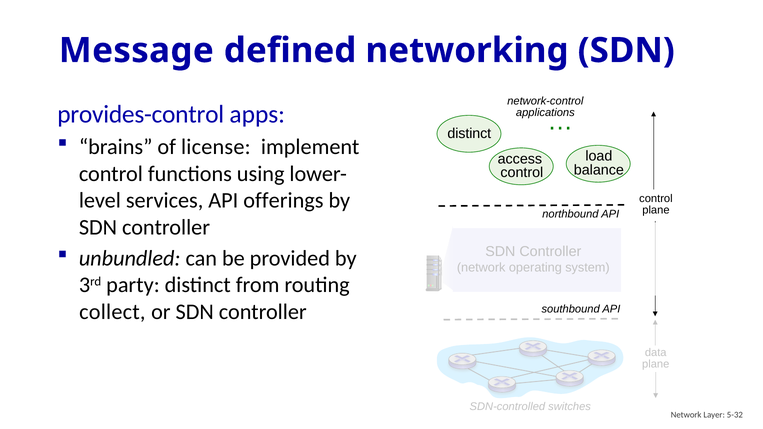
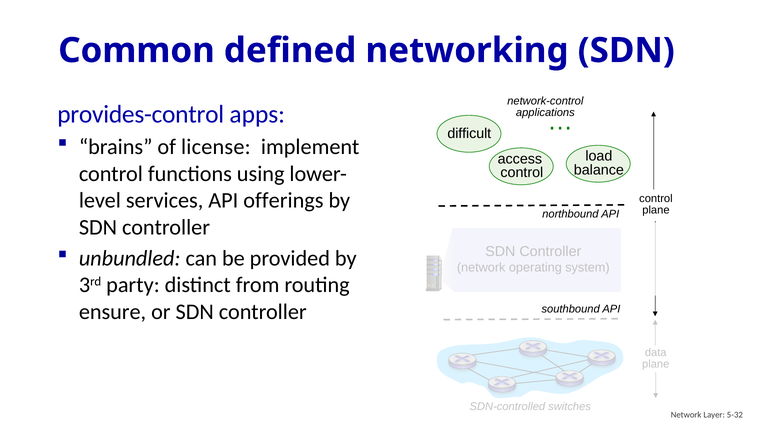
Message: Message -> Common
distinct at (469, 134): distinct -> difficult
collect: collect -> ensure
